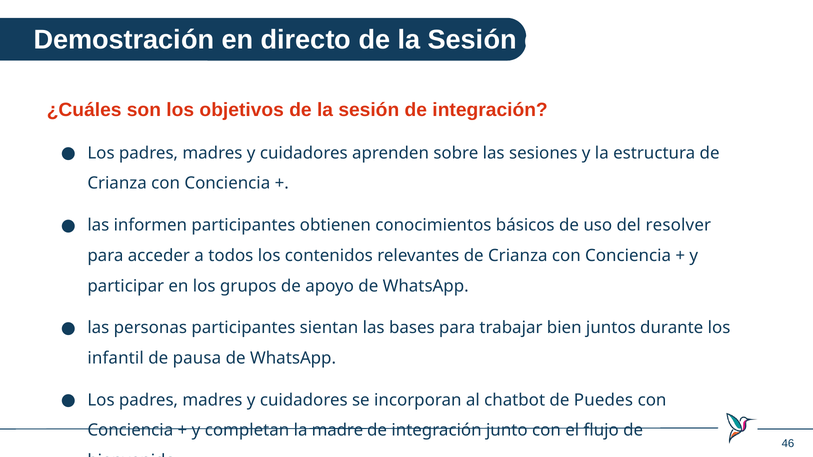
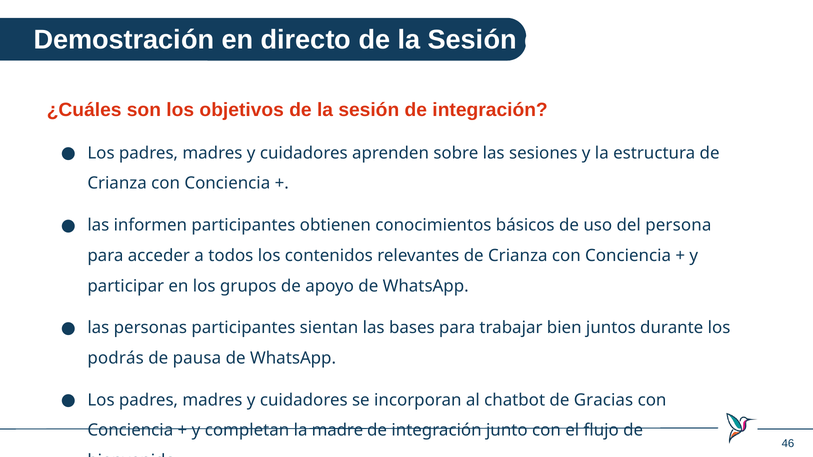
resolver: resolver -> persona
infantil: infantil -> podrás
Puedes: Puedes -> Gracias
